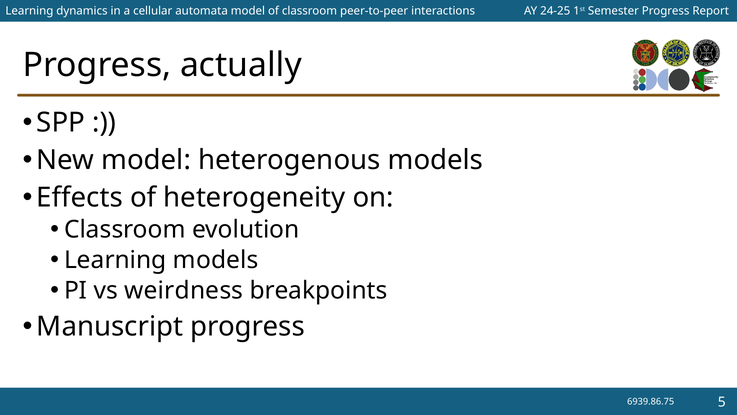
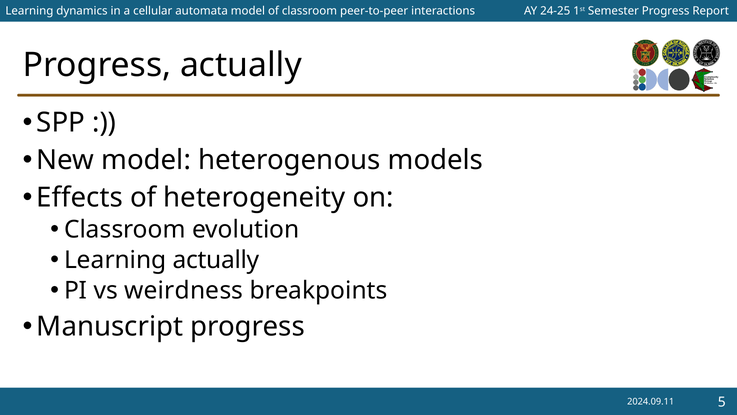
Learning models: models -> actually
6939.86.75: 6939.86.75 -> 2024.09.11
